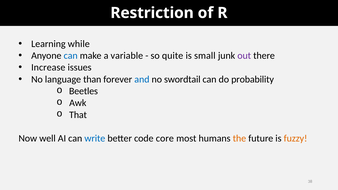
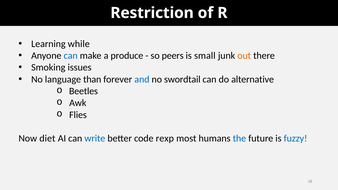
variable: variable -> produce
quite: quite -> peers
out colour: purple -> orange
Increase: Increase -> Smoking
probability: probability -> alternative
That: That -> Flies
well: well -> diet
core: core -> rexp
the colour: orange -> blue
fuzzy colour: orange -> blue
